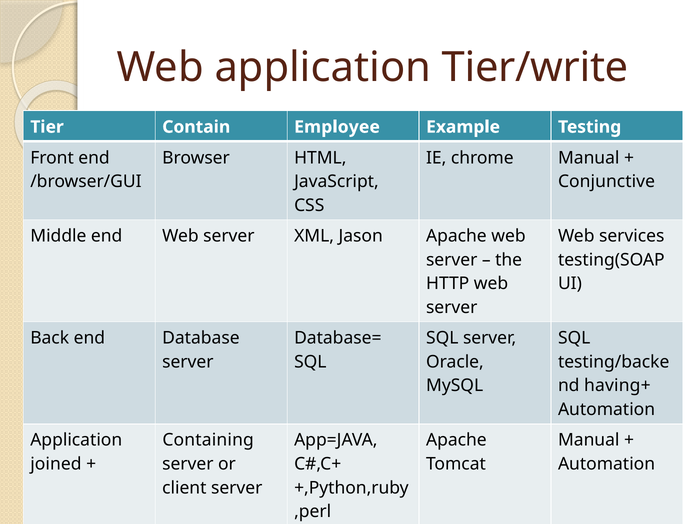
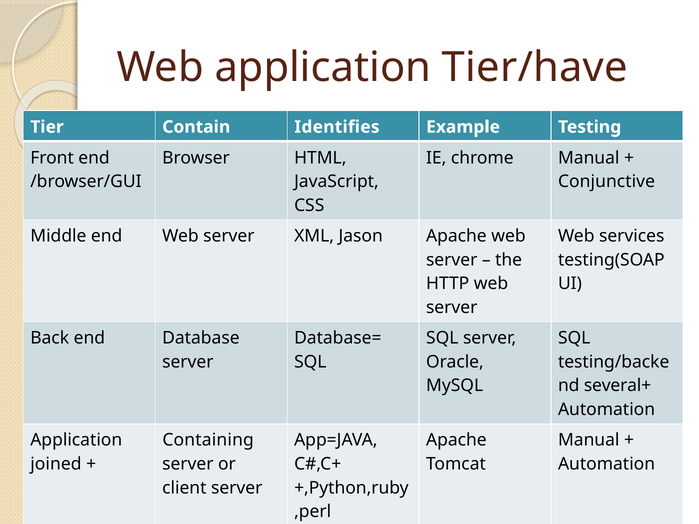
Tier/write: Tier/write -> Tier/have
Employee: Employee -> Identifies
having+: having+ -> several+
